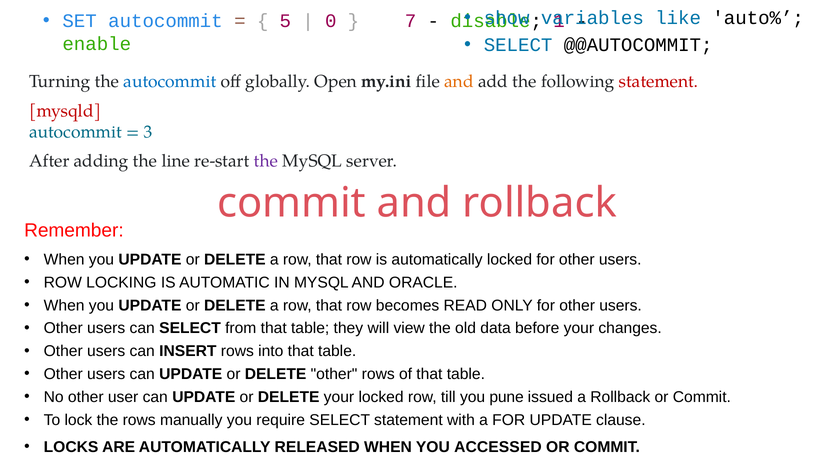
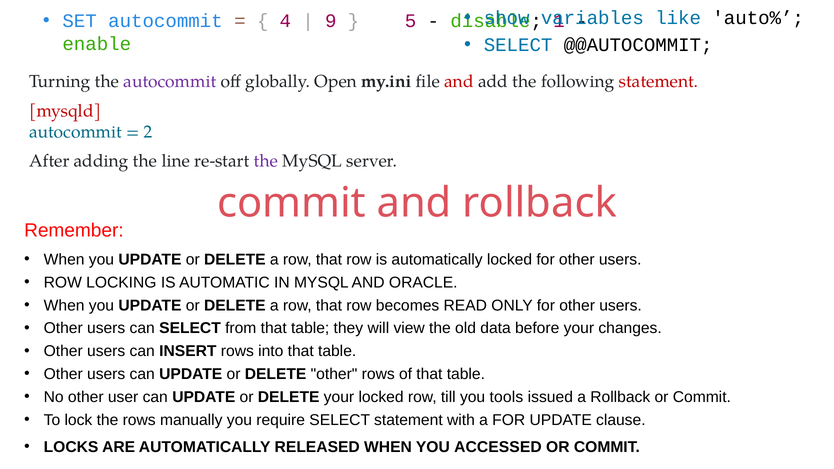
5: 5 -> 4
0: 0 -> 9
7: 7 -> 5
autocommit at (170, 82) colour: blue -> purple
and at (459, 82) colour: orange -> red
3: 3 -> 2
pune: pune -> tools
